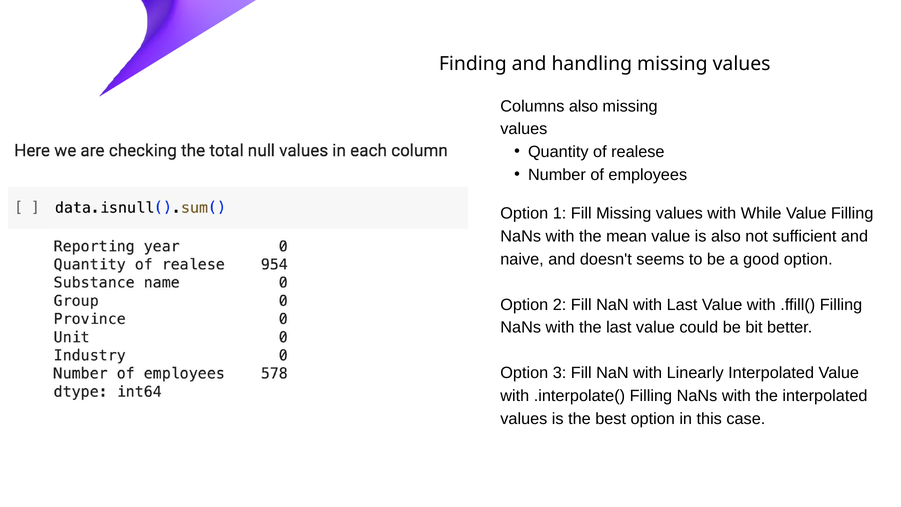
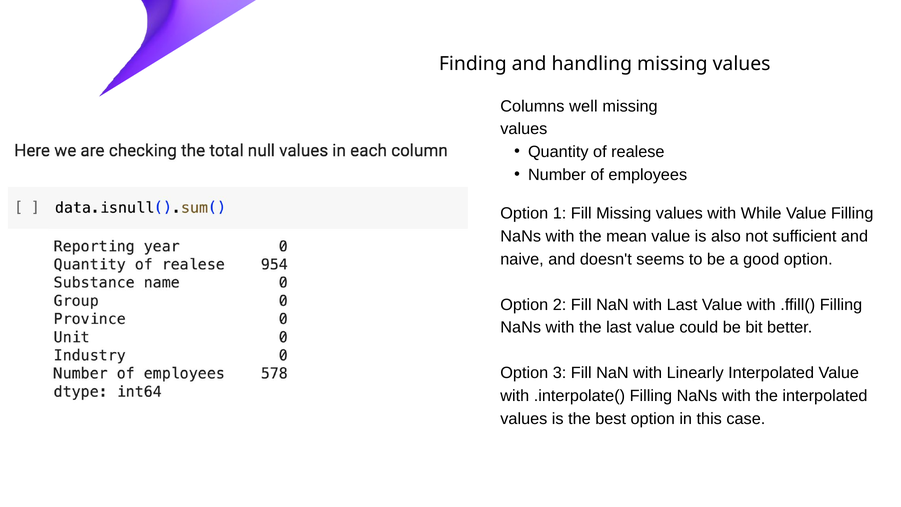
Columns also: also -> well
